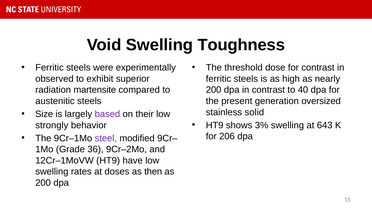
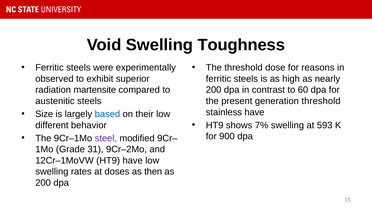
for contrast: contrast -> reasons
40: 40 -> 60
generation oversized: oversized -> threshold
stainless solid: solid -> have
based colour: purple -> blue
3%: 3% -> 7%
643: 643 -> 593
strongly: strongly -> different
206: 206 -> 900
36: 36 -> 31
